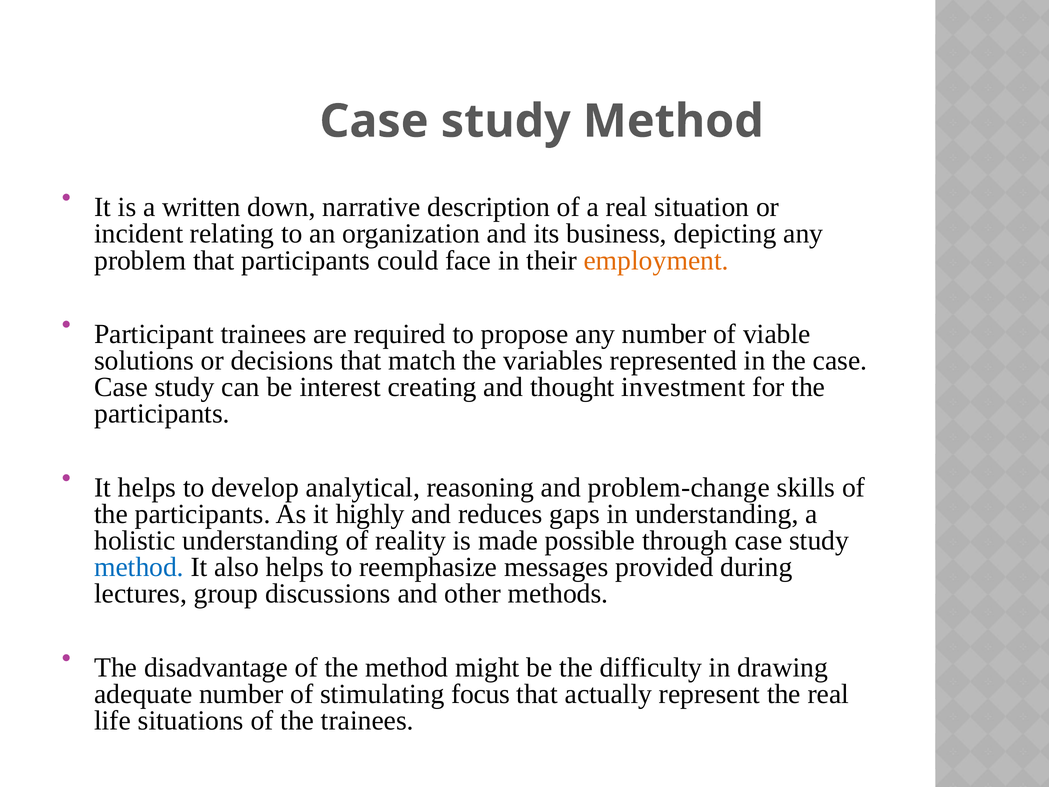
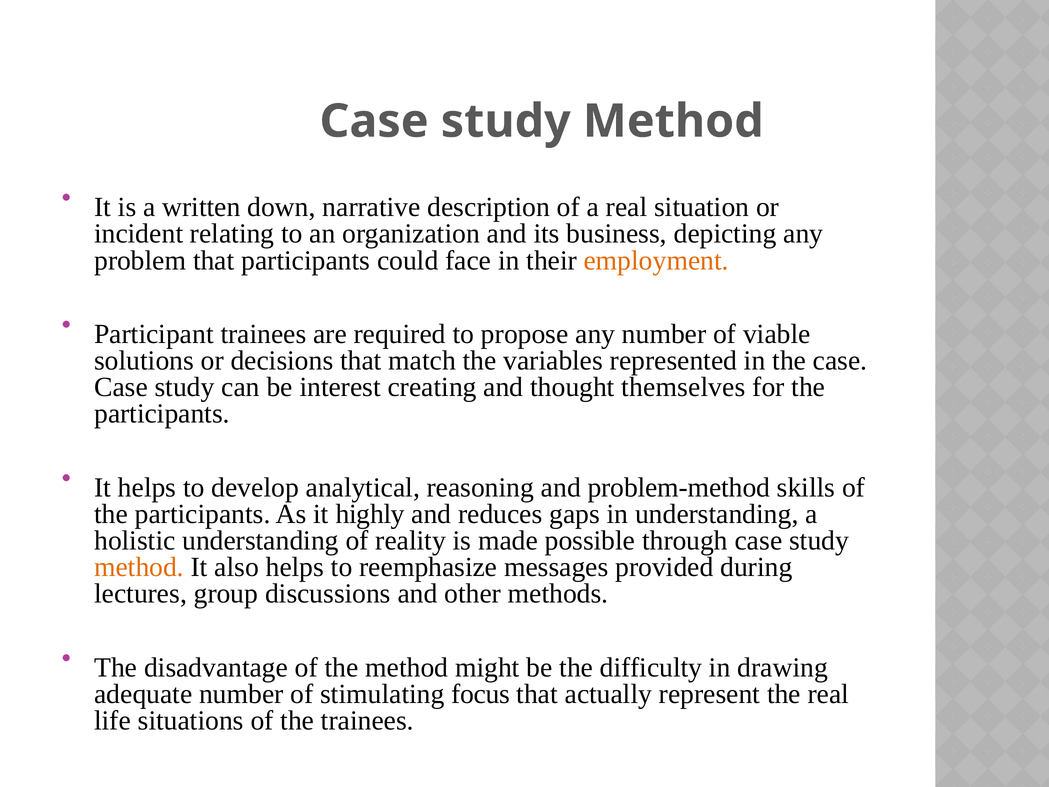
investment: investment -> themselves
problem-change: problem-change -> problem-method
method at (139, 567) colour: blue -> orange
